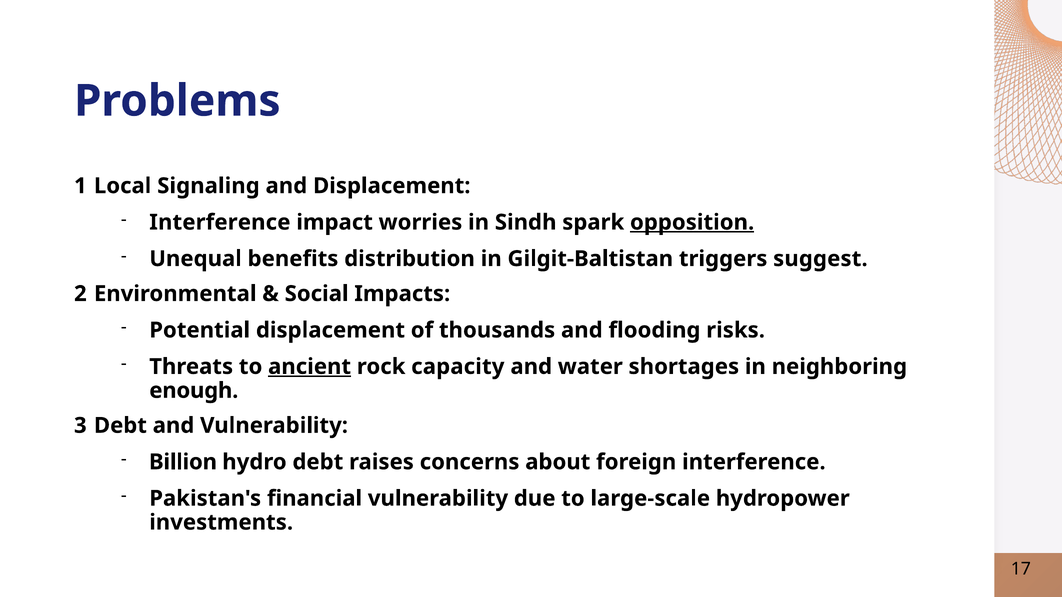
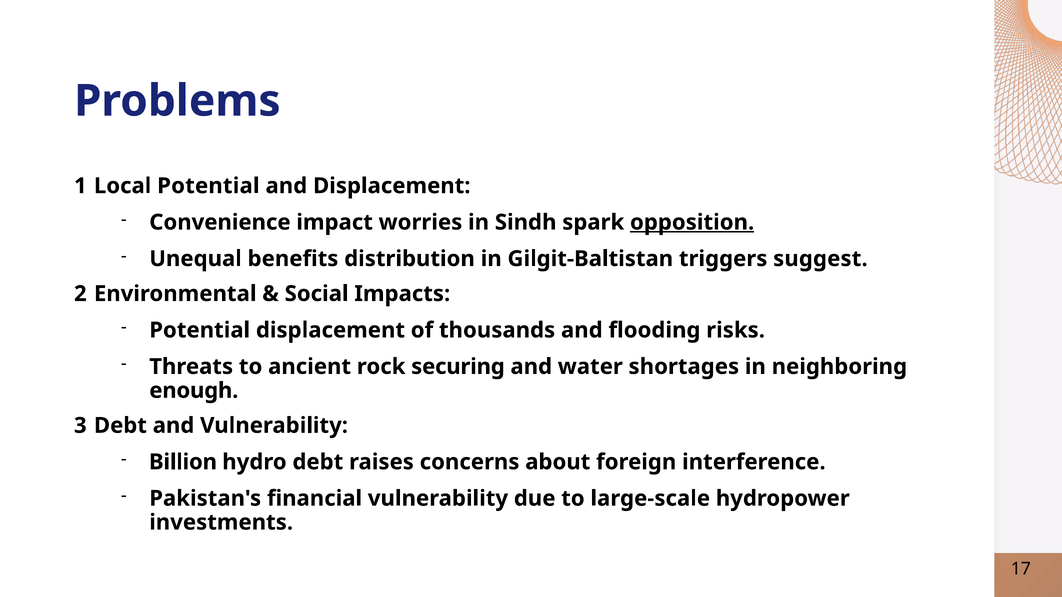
Local Signaling: Signaling -> Potential
Interference at (220, 222): Interference -> Convenience
ancient underline: present -> none
capacity: capacity -> securing
